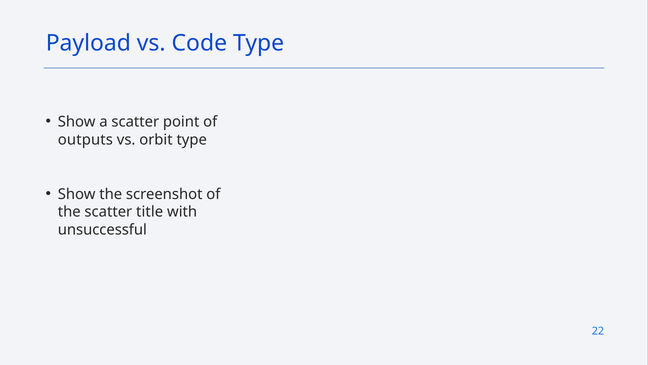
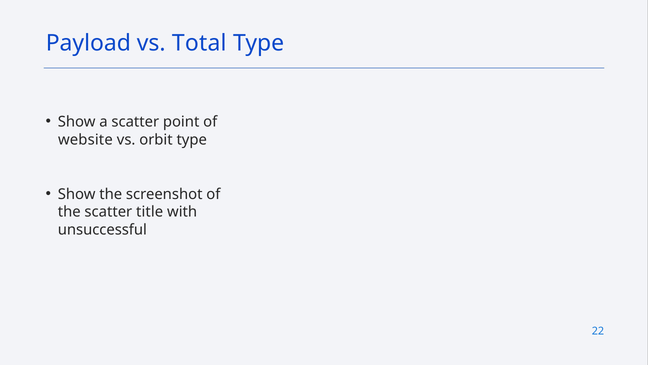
Code: Code -> Total
outputs: outputs -> website
